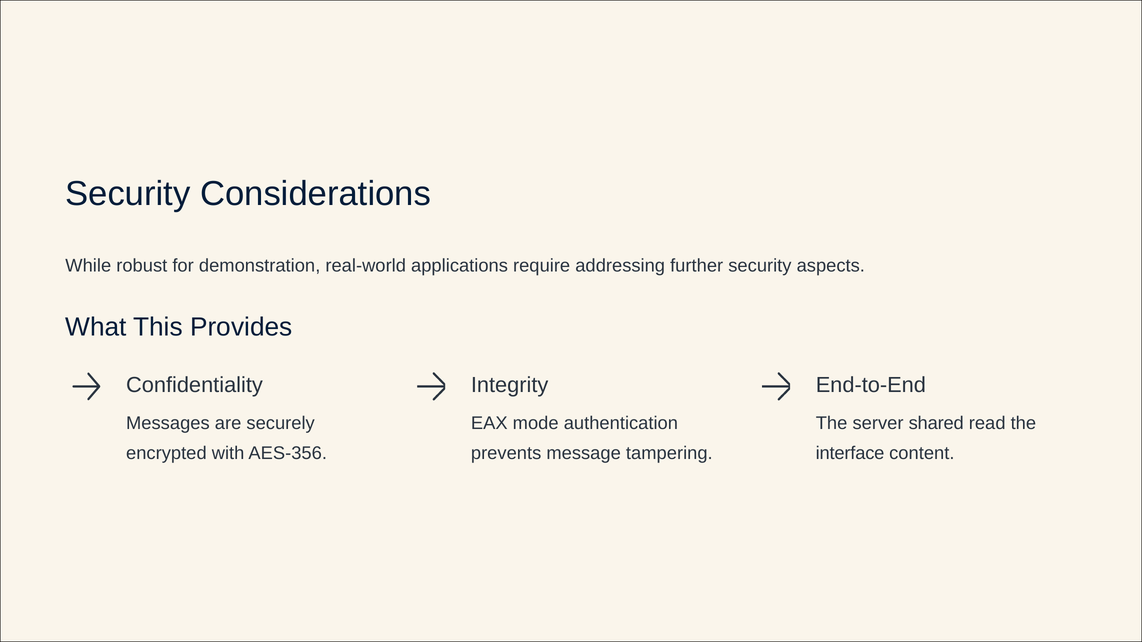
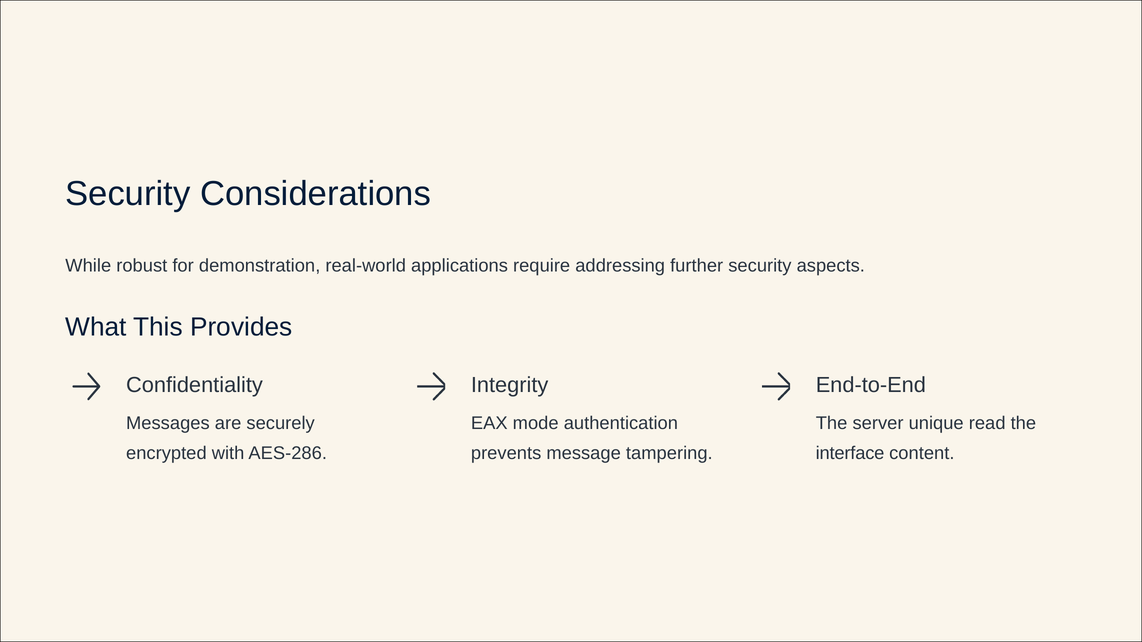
shared: shared -> unique
AES-356: AES-356 -> AES-286
